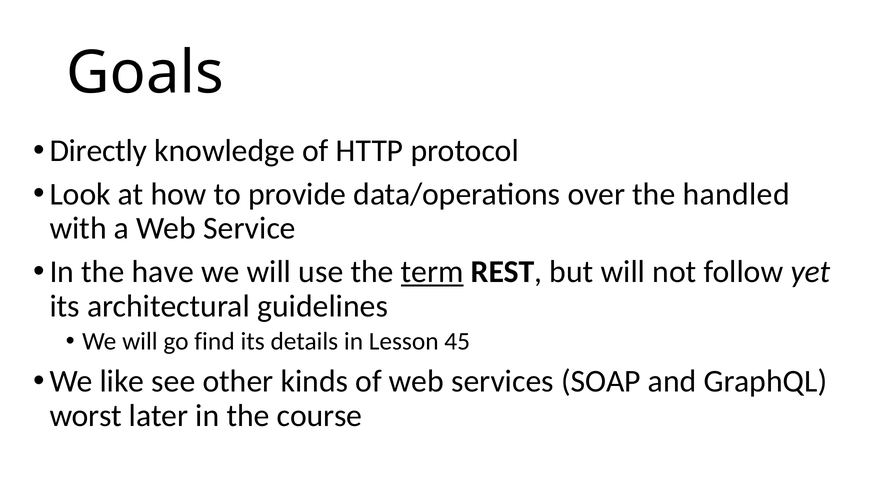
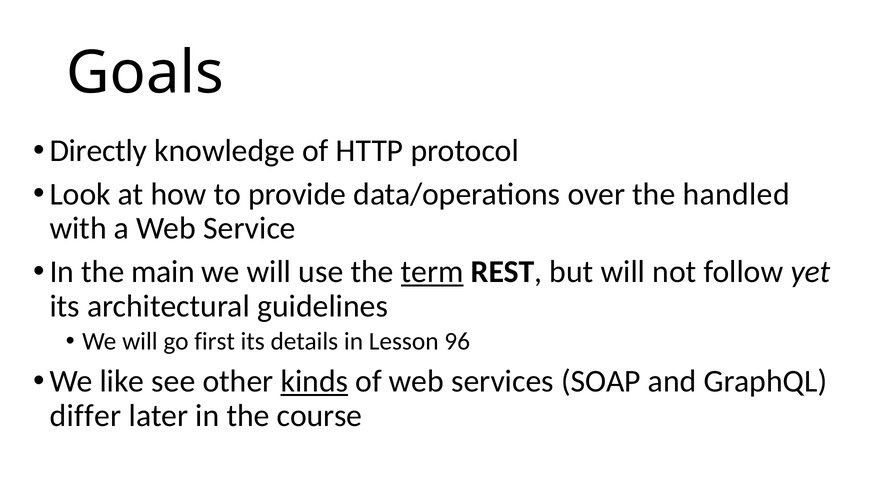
have: have -> main
find: find -> first
45: 45 -> 96
kinds underline: none -> present
worst: worst -> differ
